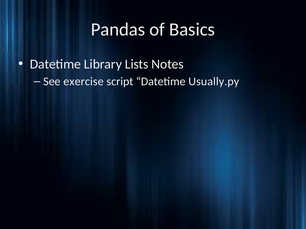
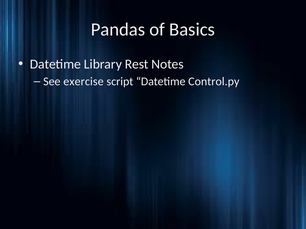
Lists: Lists -> Rest
Usually.py: Usually.py -> Control.py
